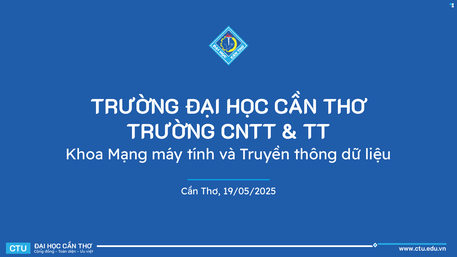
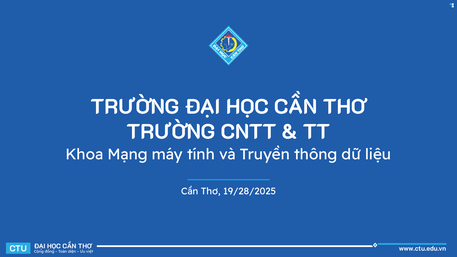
19/05/2025: 19/05/2025 -> 19/28/2025
